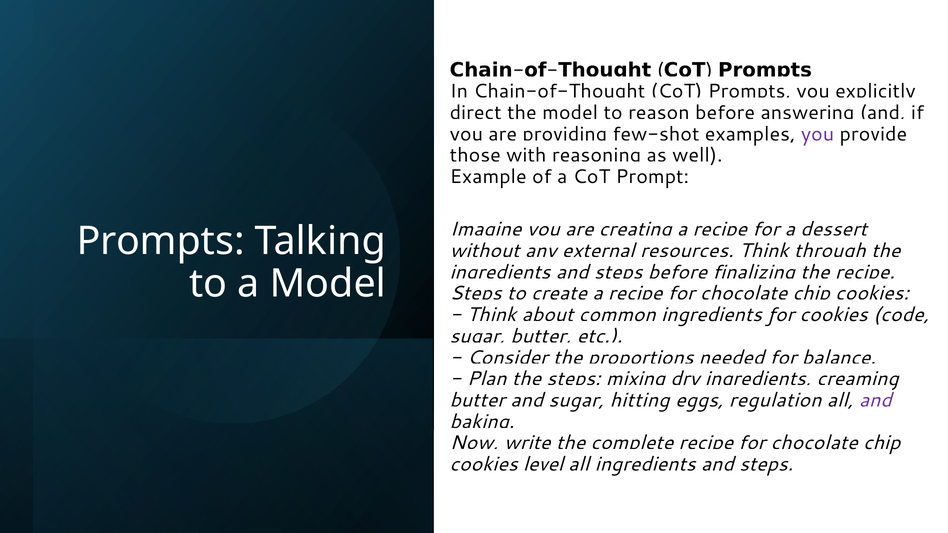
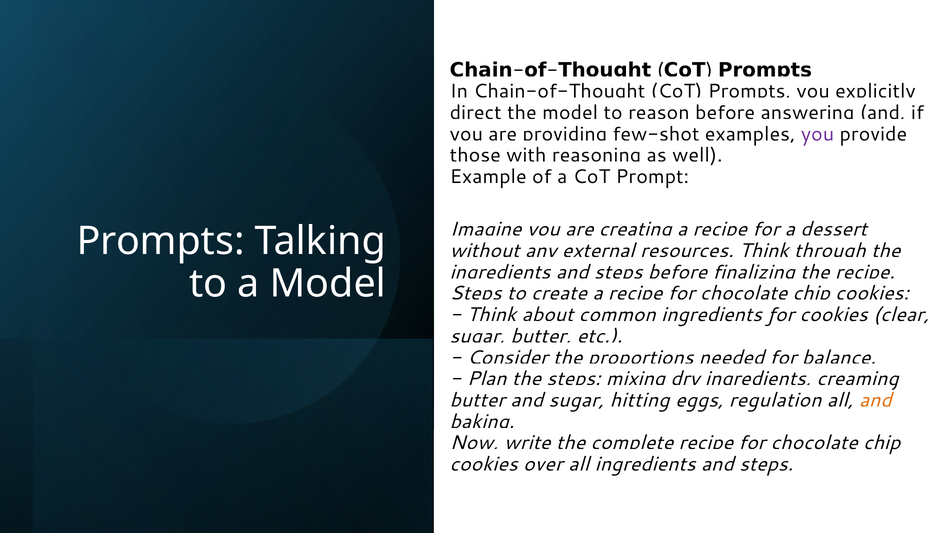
code: code -> clear
and at (875, 400) colour: purple -> orange
level: level -> over
